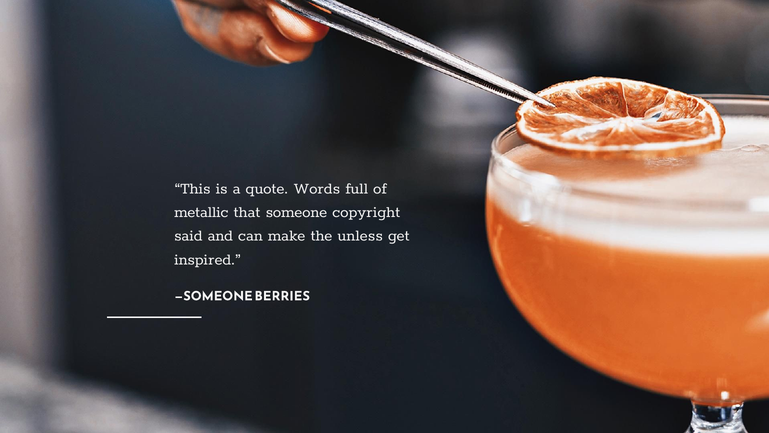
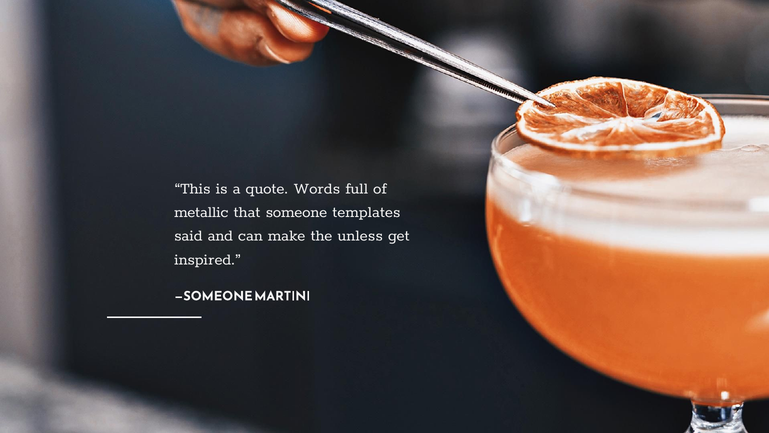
copyright: copyright -> templates
BERRIES: BERRIES -> MARTINI
